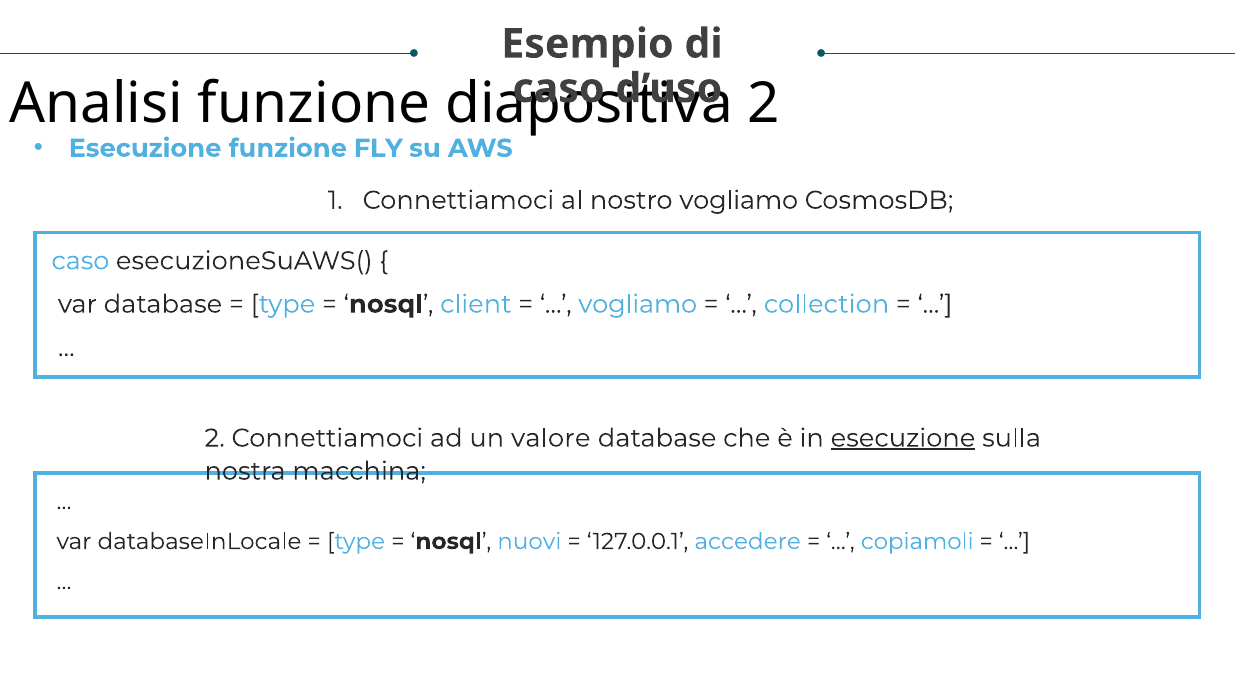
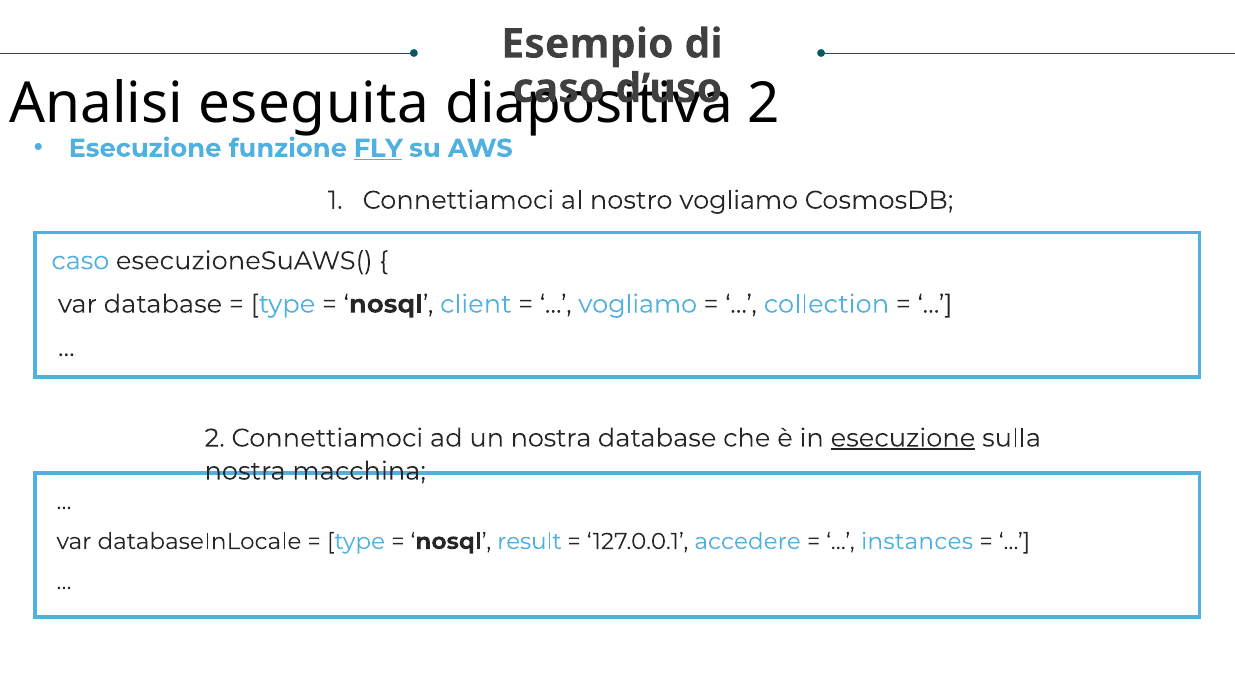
funzione at (314, 104): funzione -> eseguita
FLY underline: none -> present
un valore: valore -> nostra
nuovi: nuovi -> result
copiamoli: copiamoli -> instances
